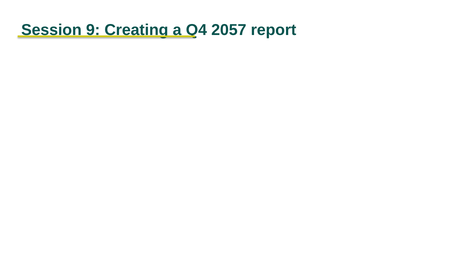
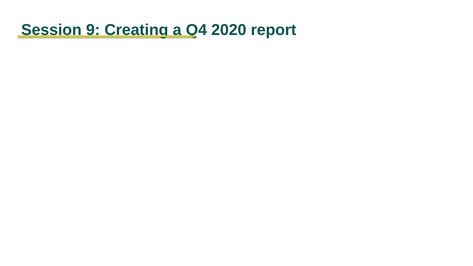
2057: 2057 -> 2020
